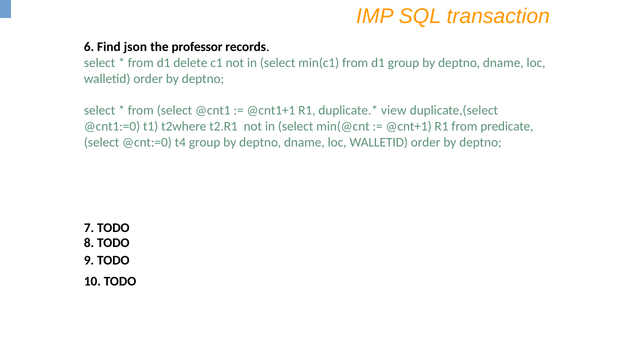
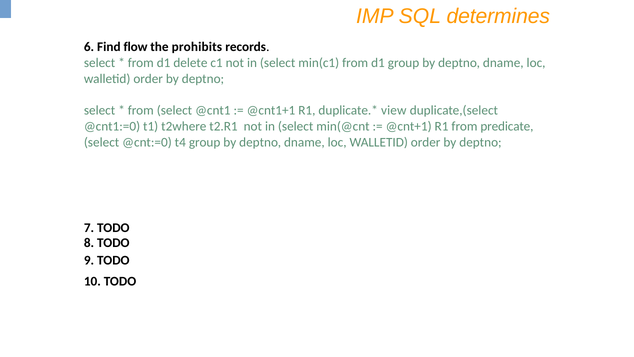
transaction: transaction -> determines
json: json -> flow
professor: professor -> prohibits
